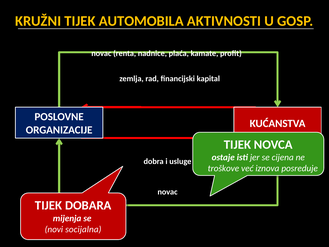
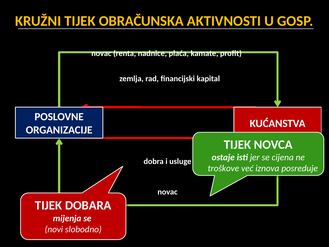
AUTOMOBILA: AUTOMOBILA -> OBRAČUNSKA
socijalna: socijalna -> slobodno
